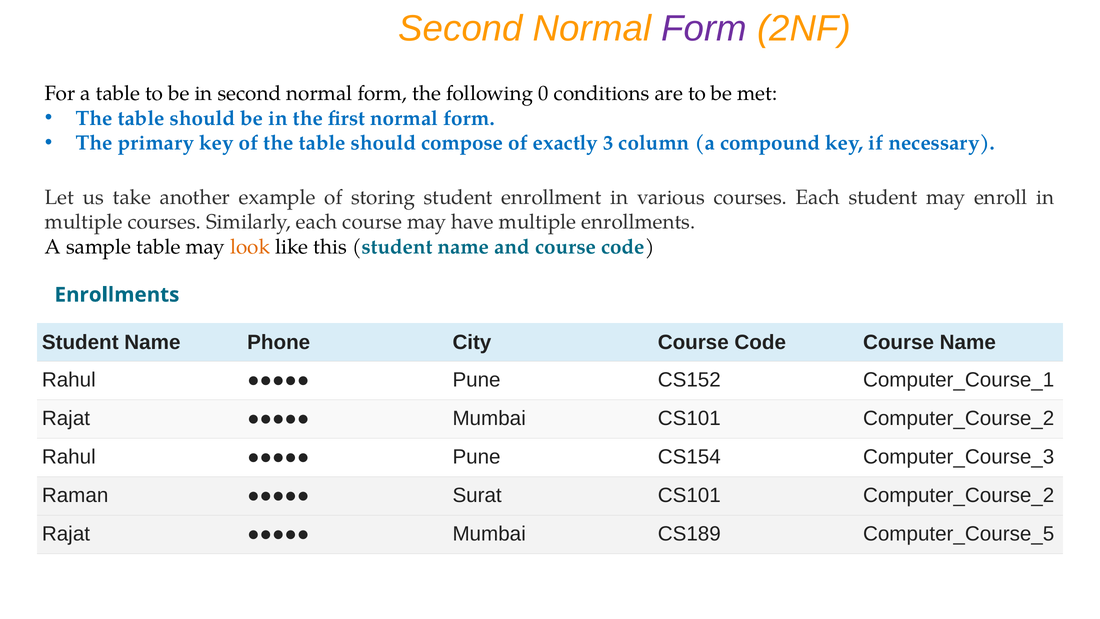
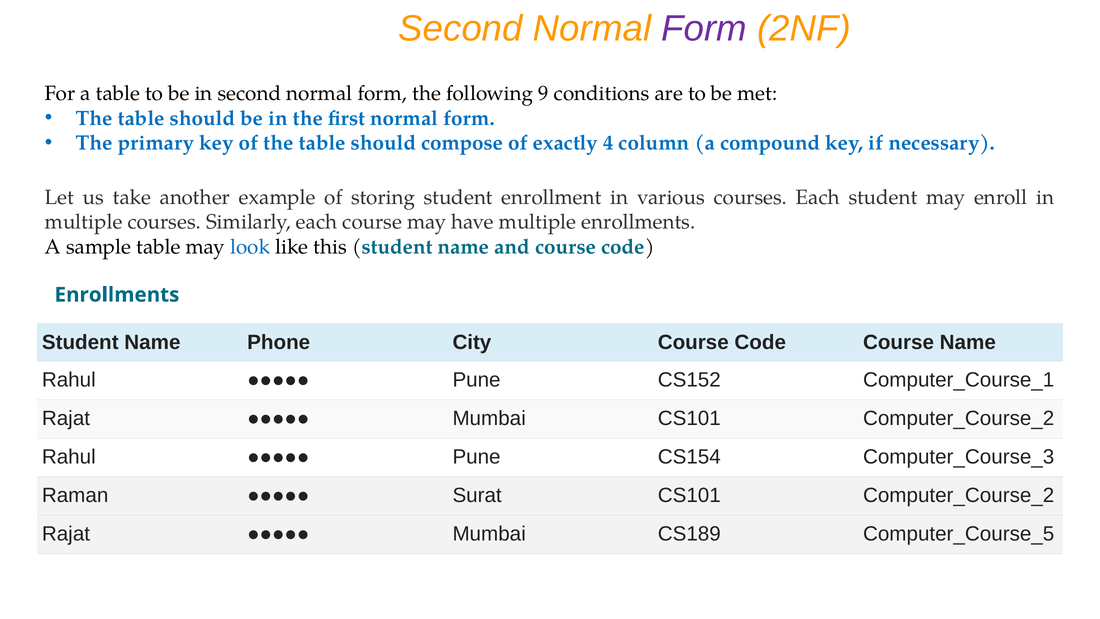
0: 0 -> 9
3: 3 -> 4
look colour: orange -> blue
